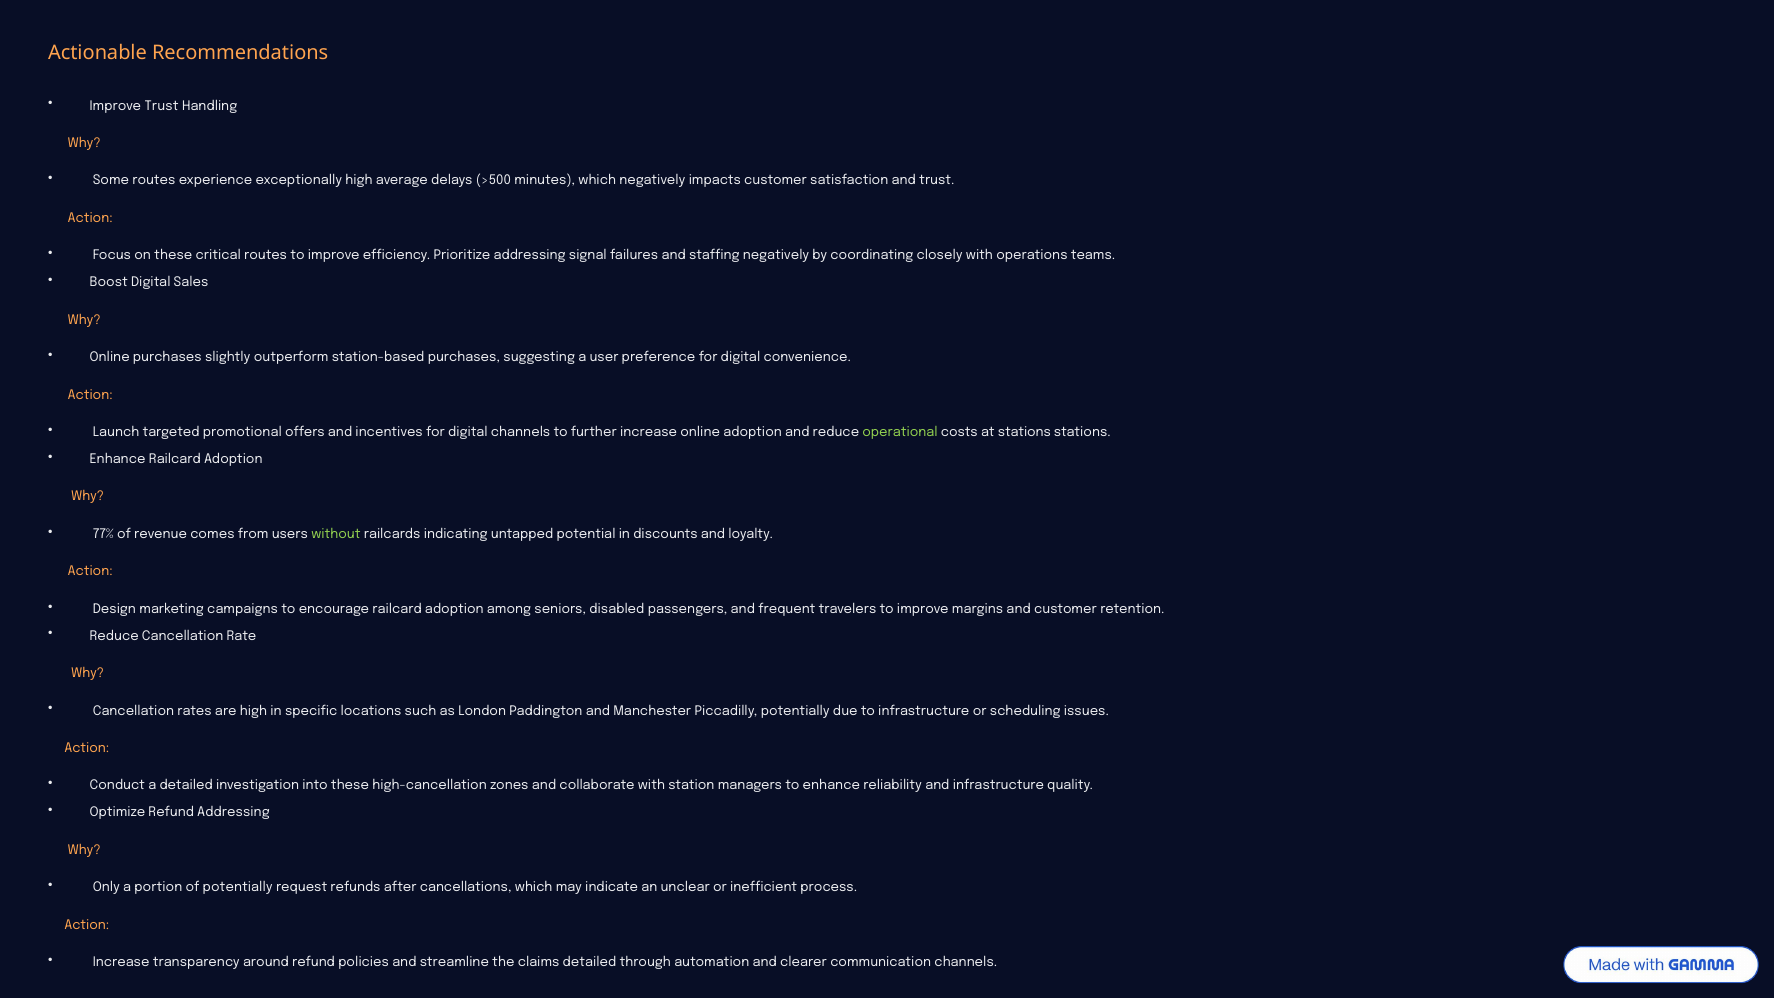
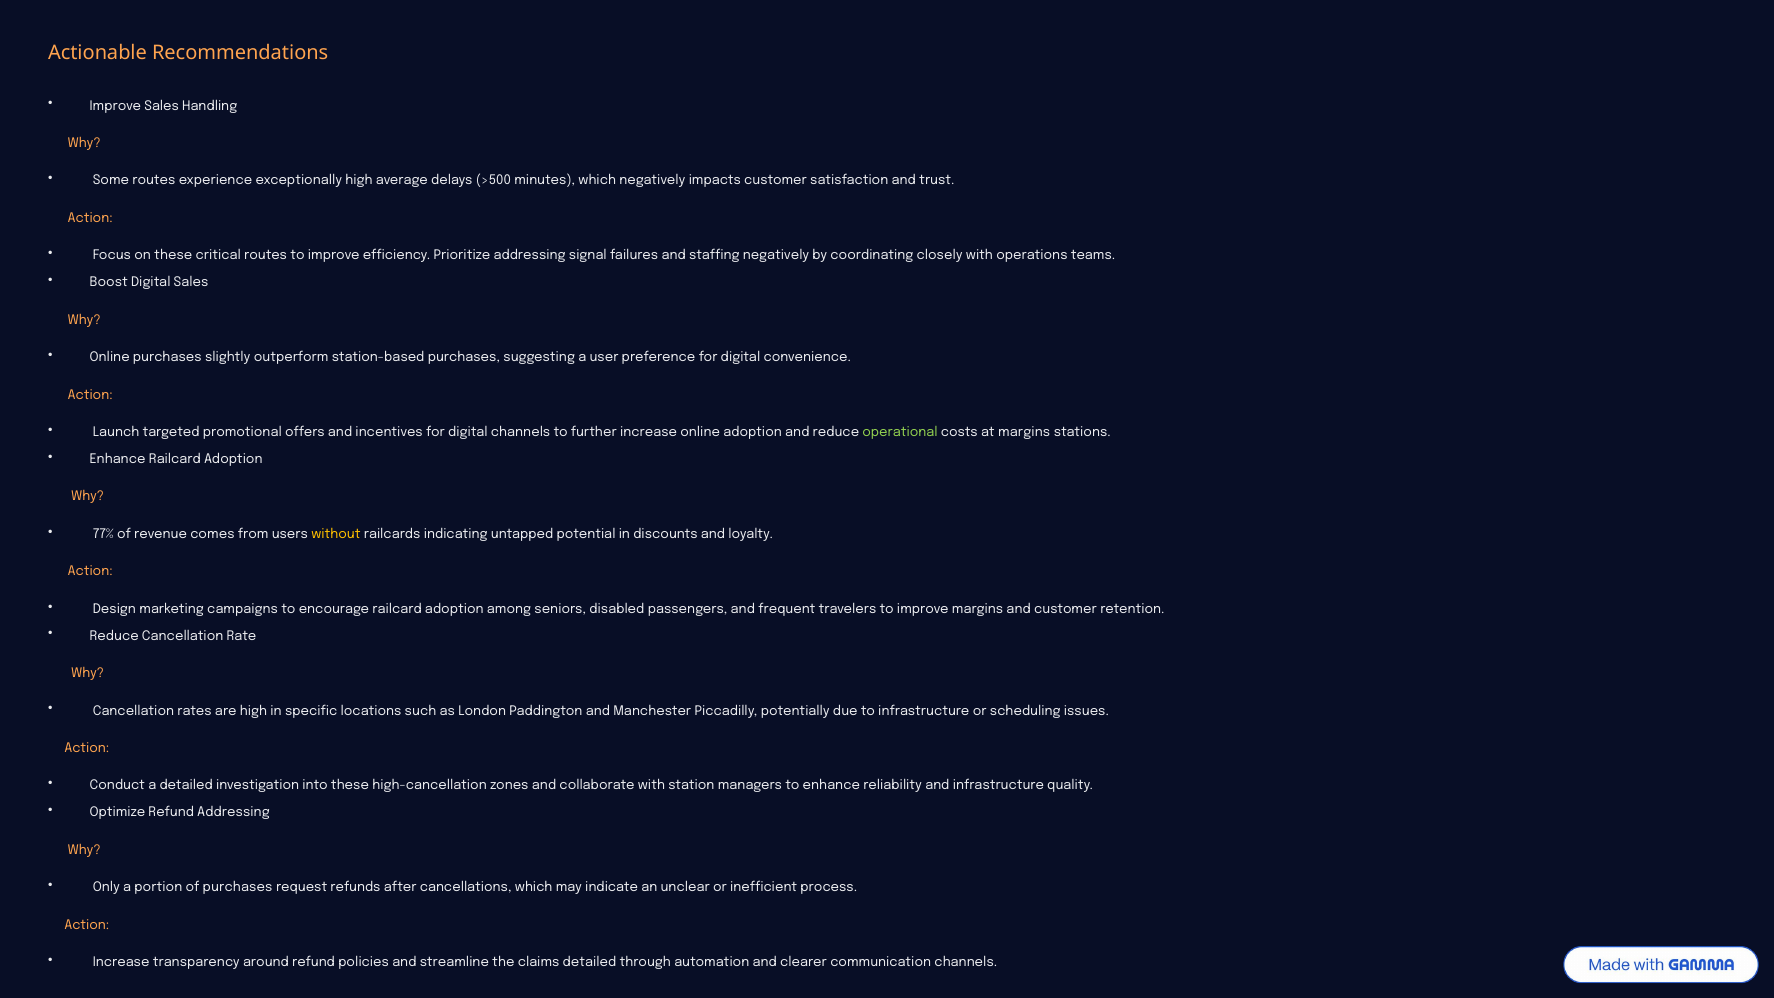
Improve Trust: Trust -> Sales
at stations: stations -> margins
without colour: light green -> yellow
of potentially: potentially -> purchases
